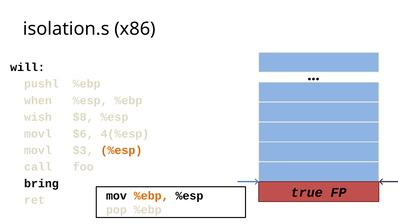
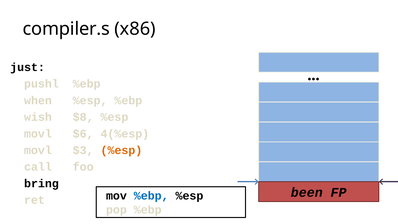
isolation.s: isolation.s -> compiler.s
will: will -> just
true: true -> been
%ebp at (151, 196) colour: orange -> blue
